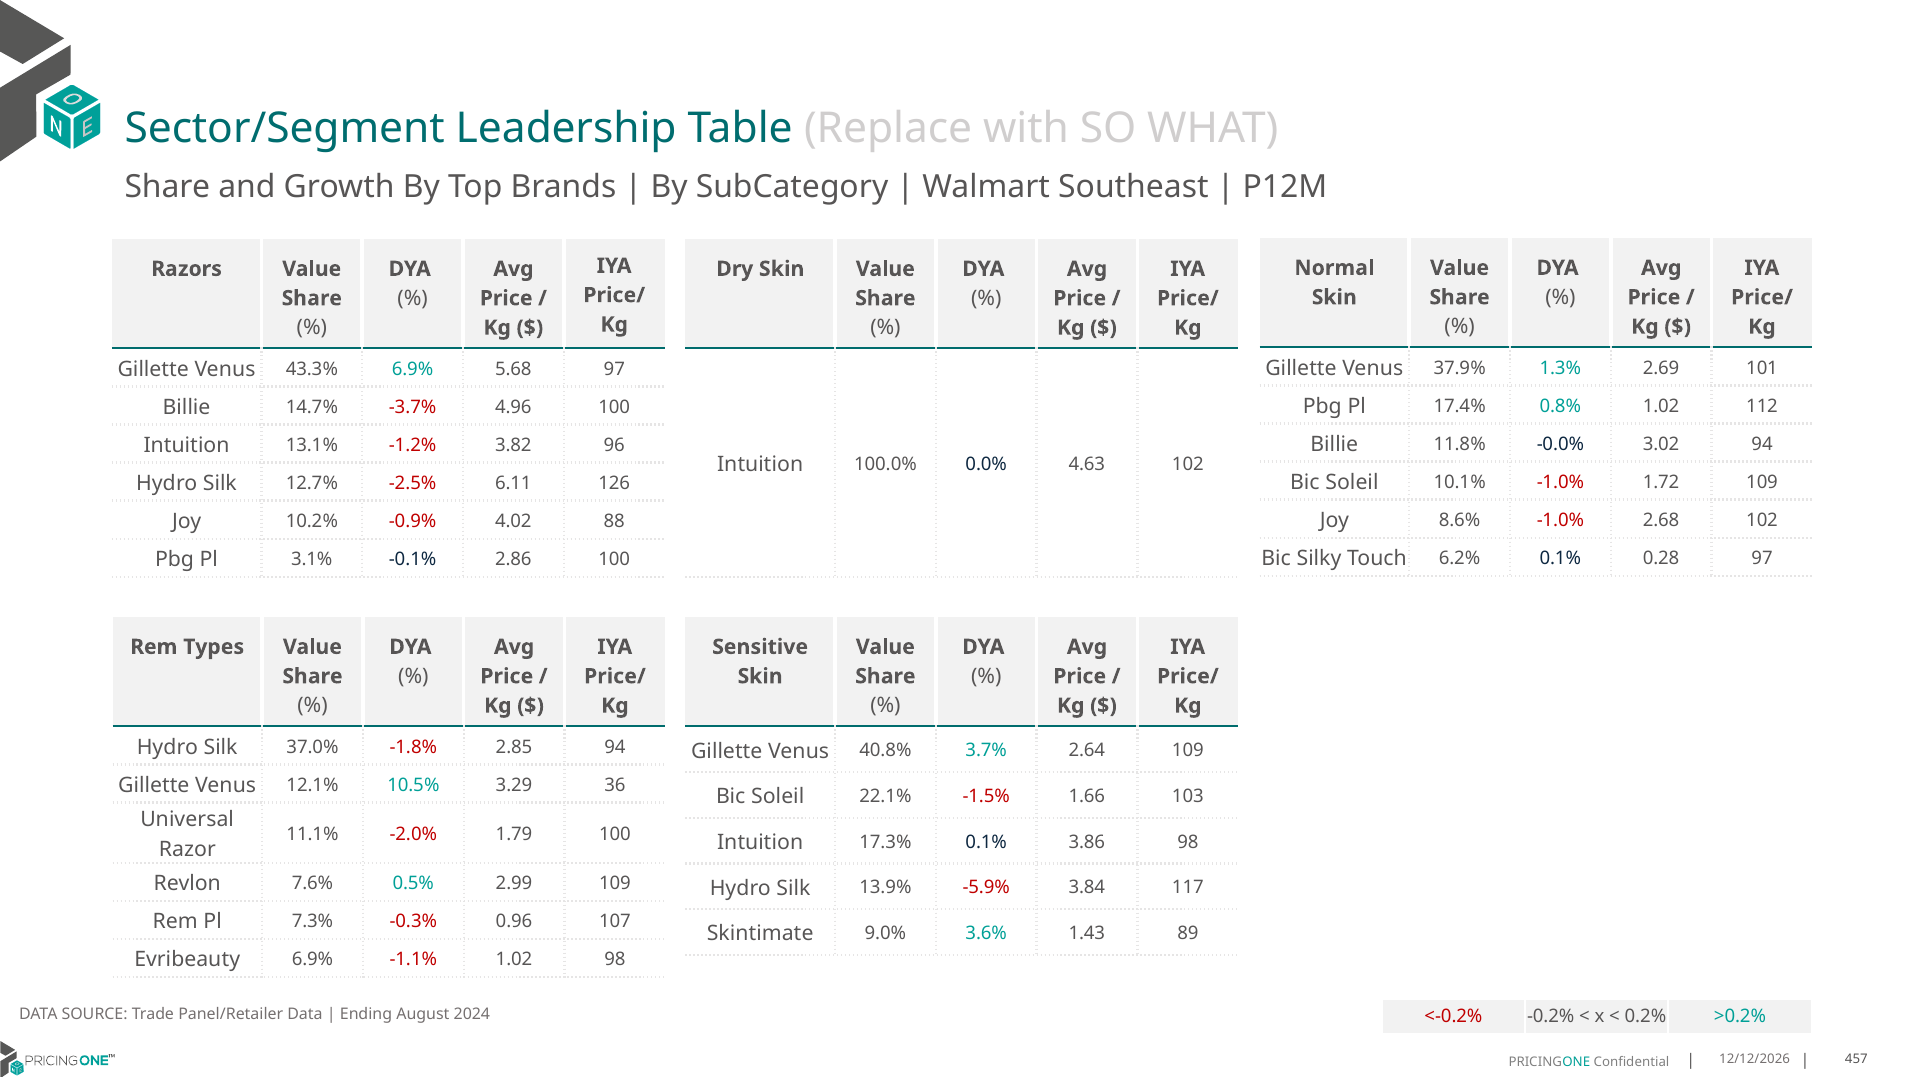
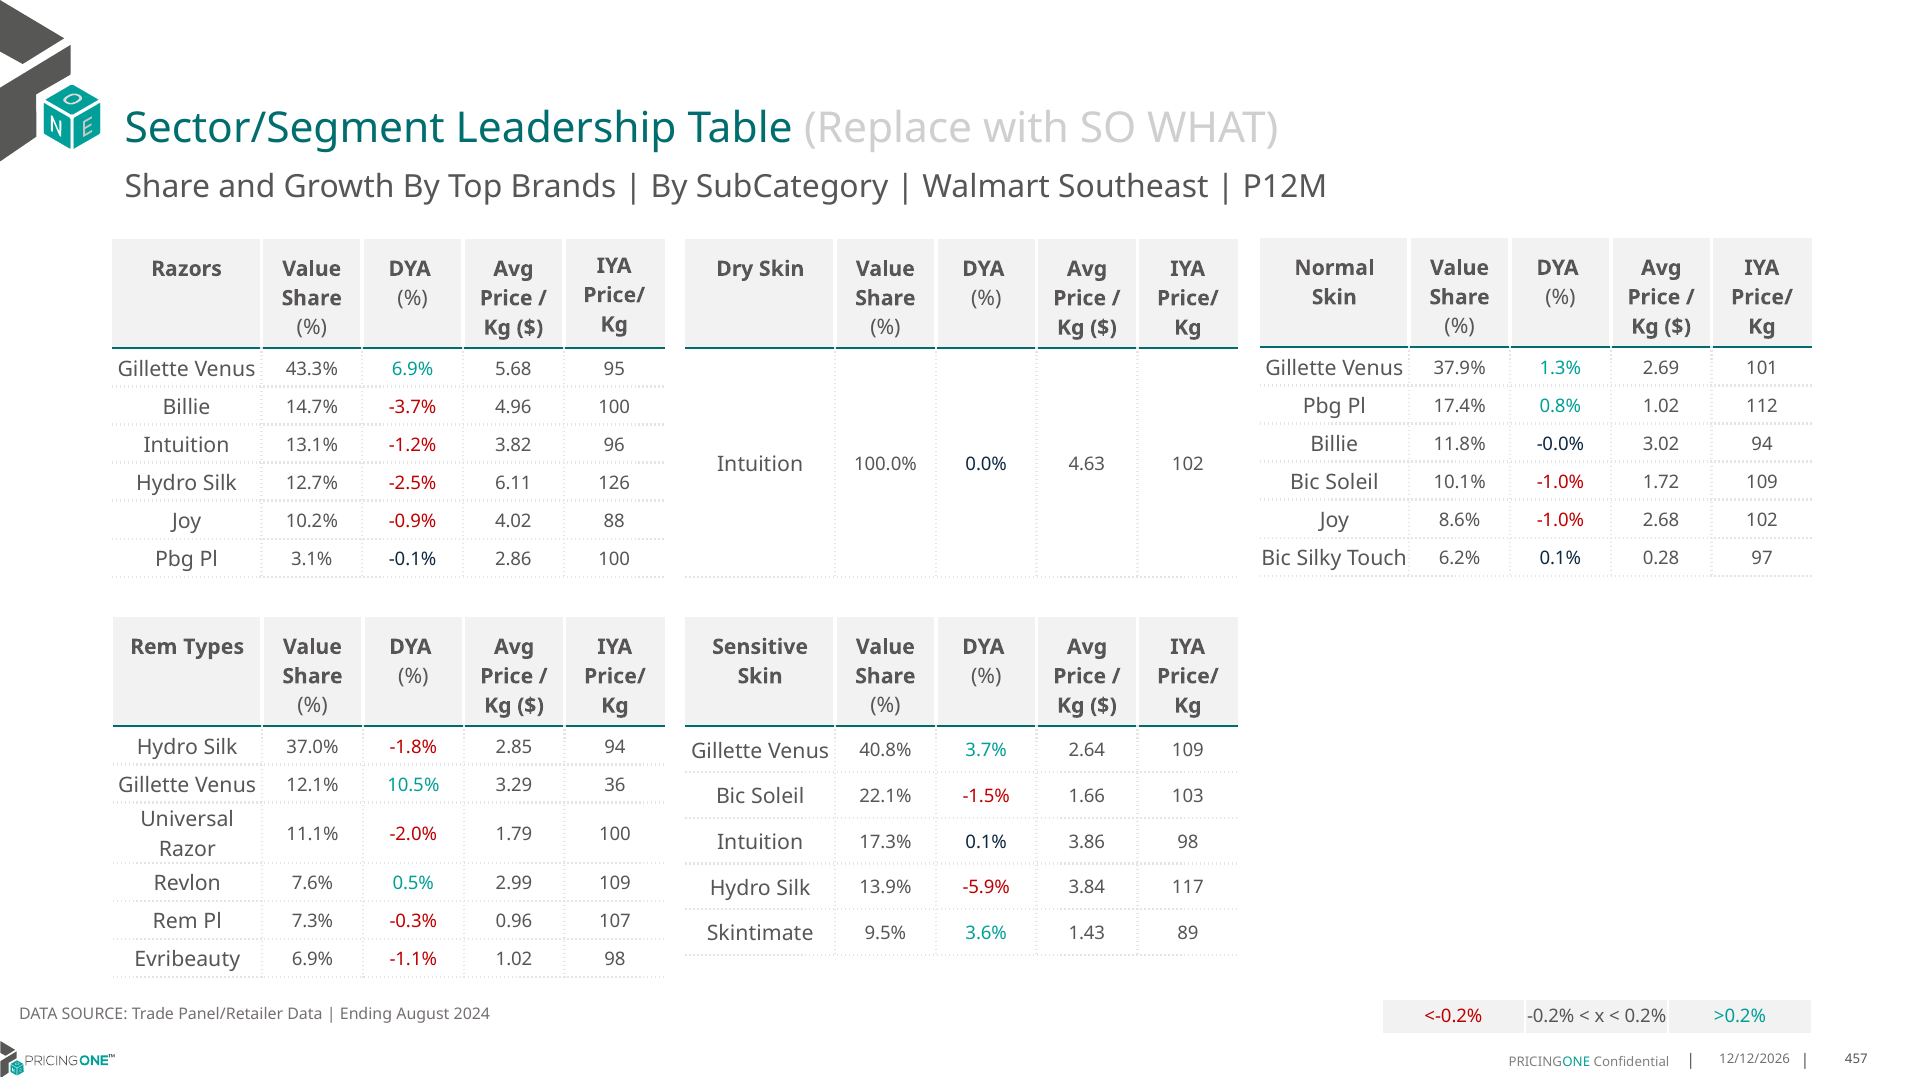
5.68 97: 97 -> 95
9.0%: 9.0% -> 9.5%
